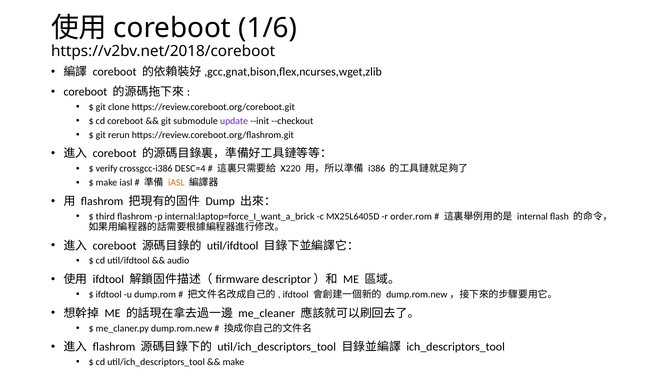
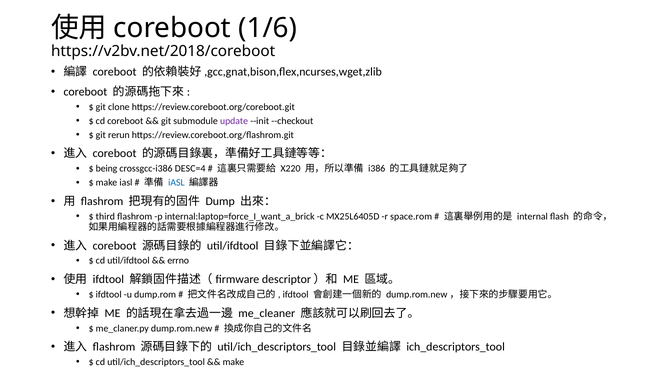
verify: verify -> being
iASL at (176, 183) colour: orange -> blue
order.rom: order.rom -> space.rom
audio: audio -> errno
